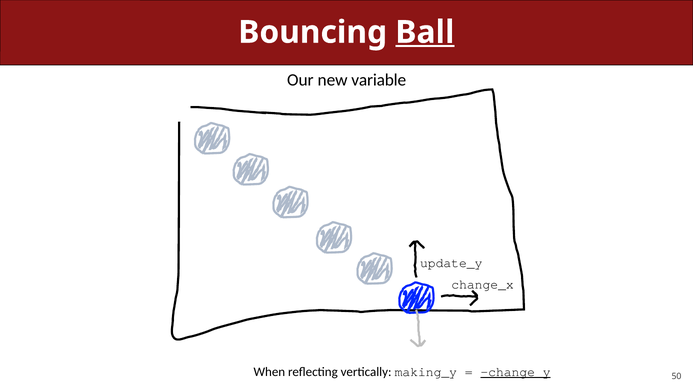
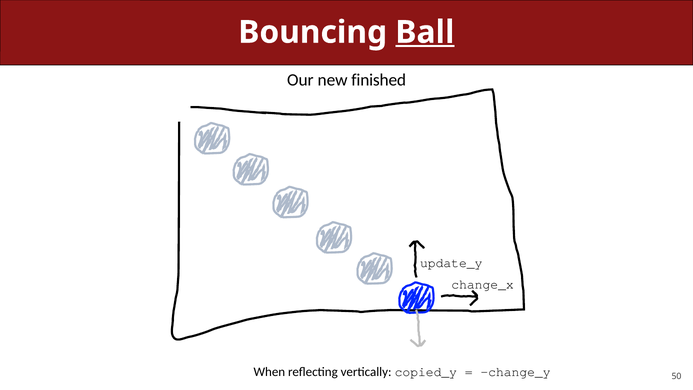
variable: variable -> finished
making_y: making_y -> copied_y
change_y underline: present -> none
